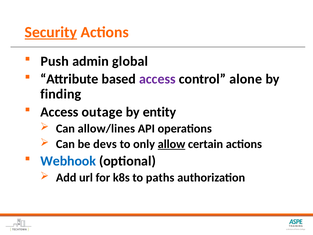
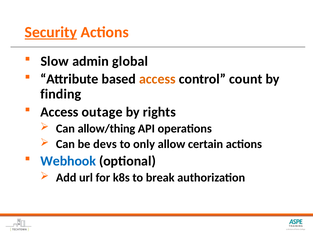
Push: Push -> Slow
access at (157, 79) colour: purple -> orange
alone: alone -> count
entity: entity -> rights
allow/lines: allow/lines -> allow/thing
allow underline: present -> none
paths: paths -> break
